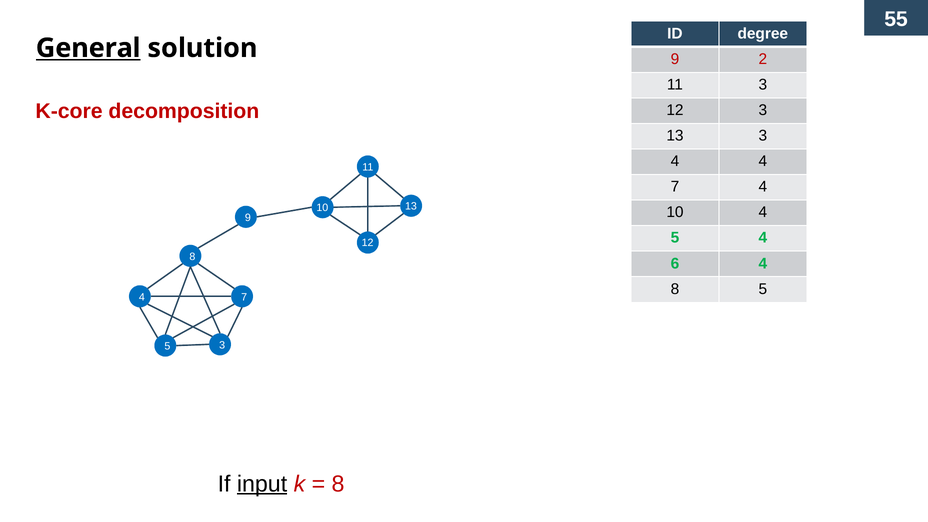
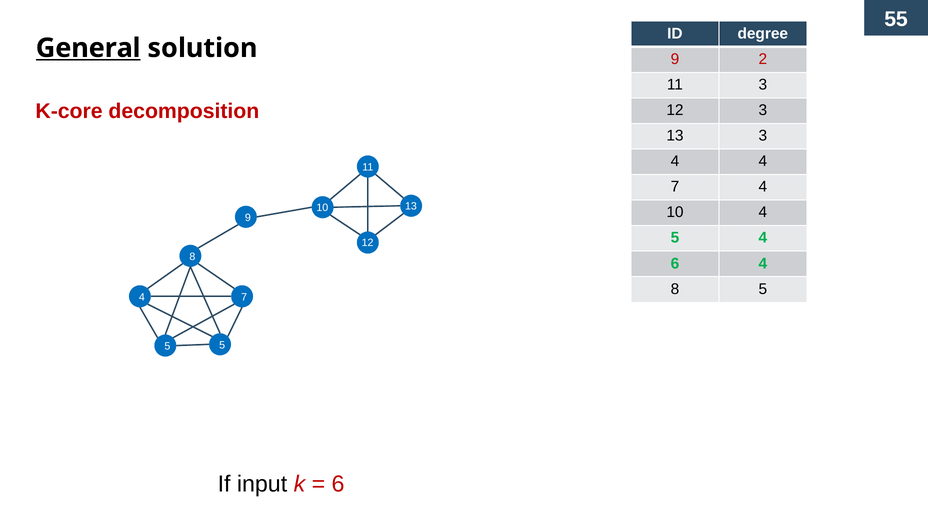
5 3: 3 -> 5
input underline: present -> none
8 at (338, 484): 8 -> 6
